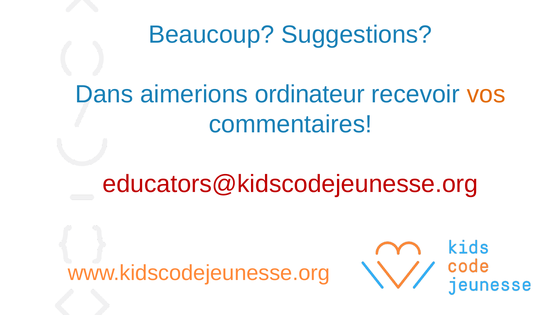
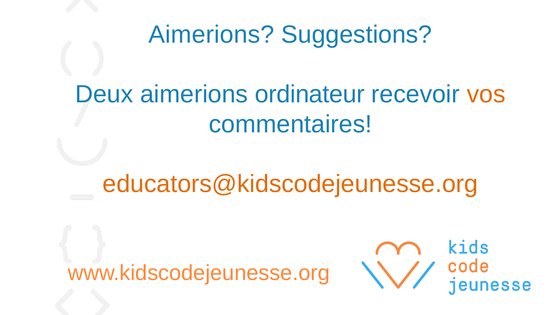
Beaucoup at (211, 35): Beaucoup -> Aimerions
Dans: Dans -> Deux
educators@kidscodejeunesse.org colour: red -> orange
